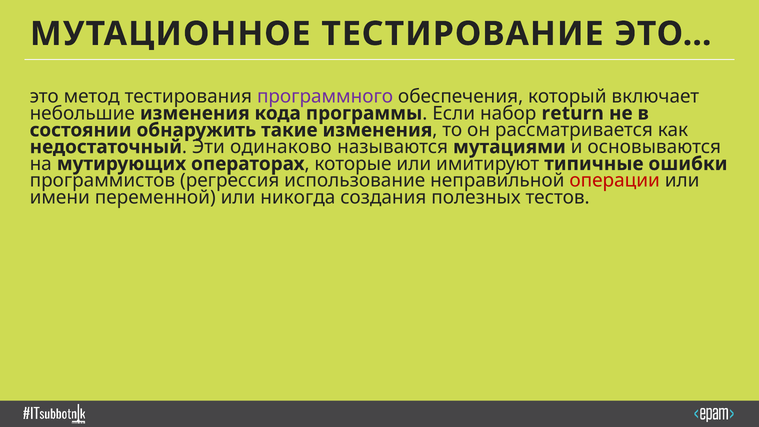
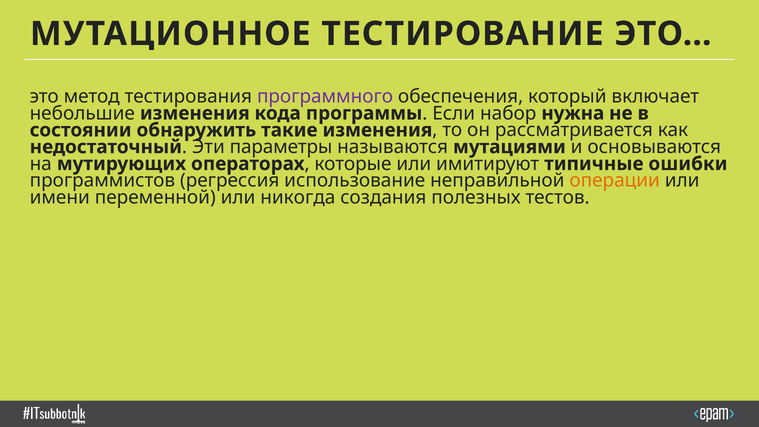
return: return -> нужна
одинаково: одинаково -> параметры
операции colour: red -> orange
